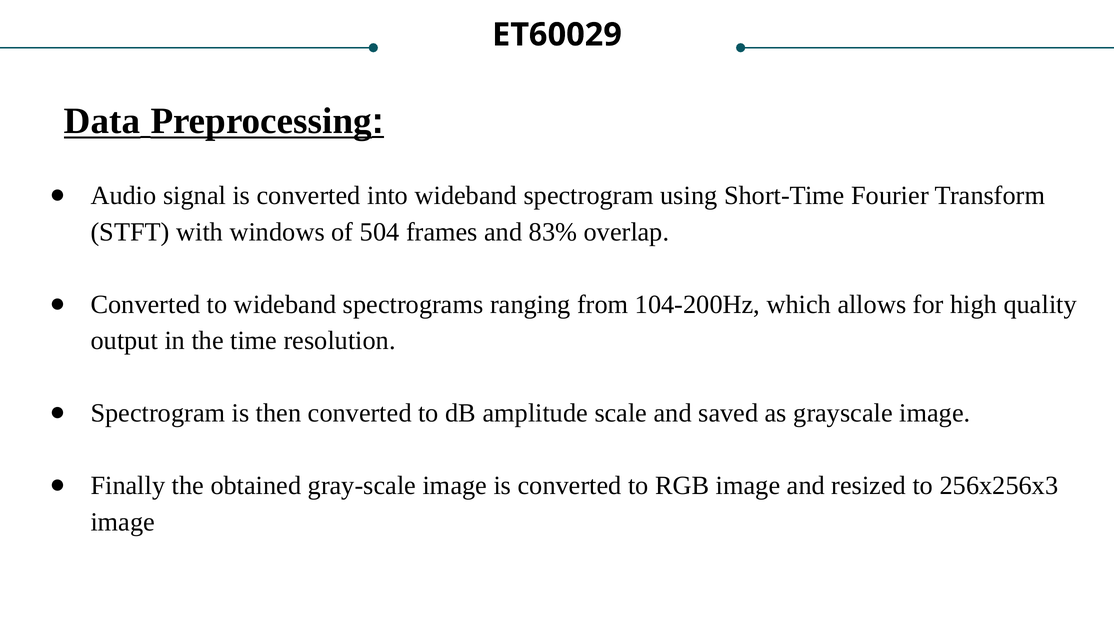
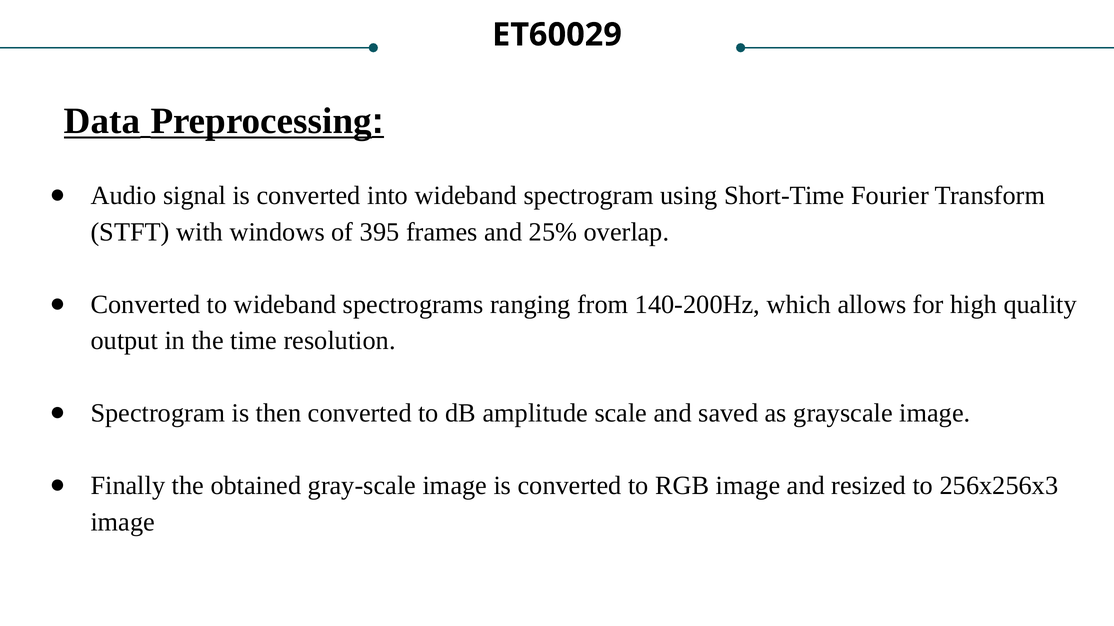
504: 504 -> 395
83%: 83% -> 25%
104-200Hz: 104-200Hz -> 140-200Hz
